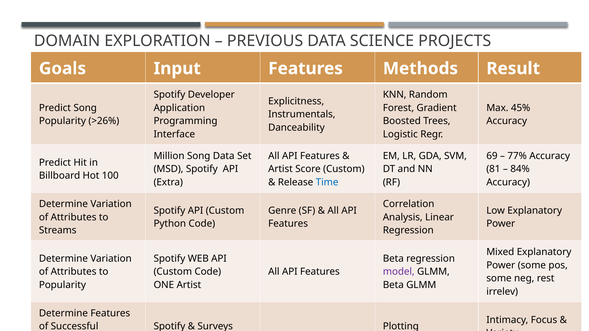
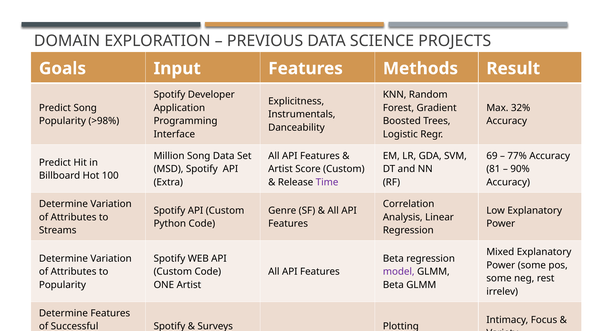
45%: 45% -> 32%
>26%: >26% -> >98%
84%: 84% -> 90%
Time colour: blue -> purple
